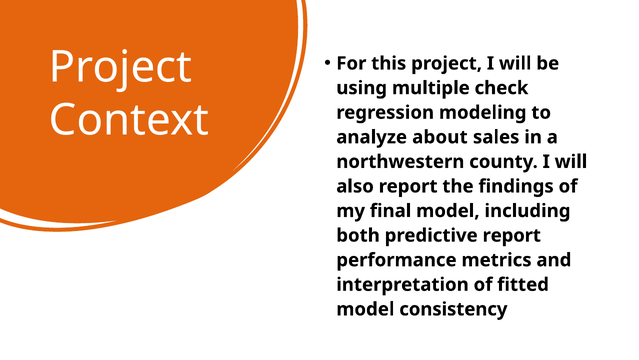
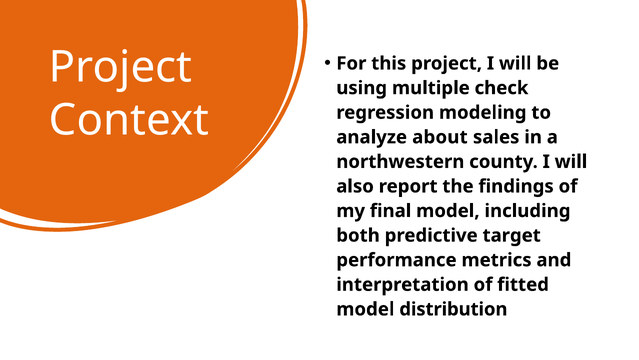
predictive report: report -> target
consistency: consistency -> distribution
